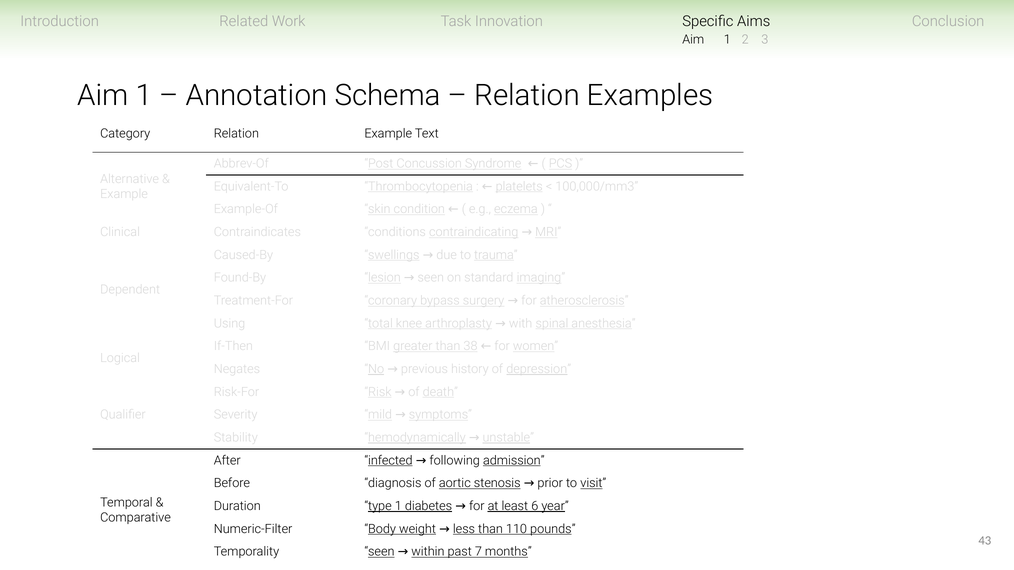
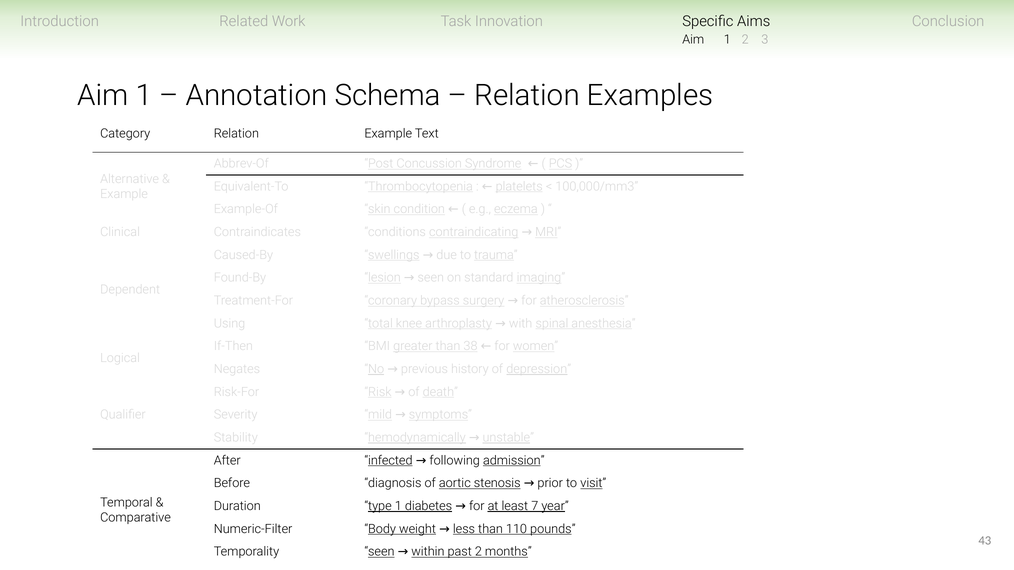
6: 6 -> 7
past 7: 7 -> 2
